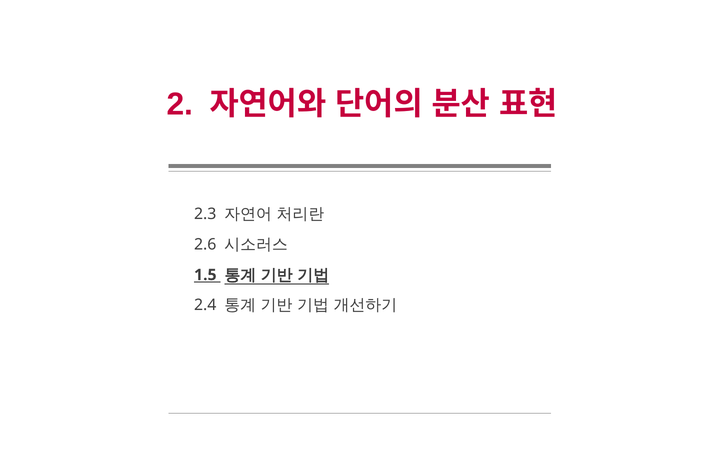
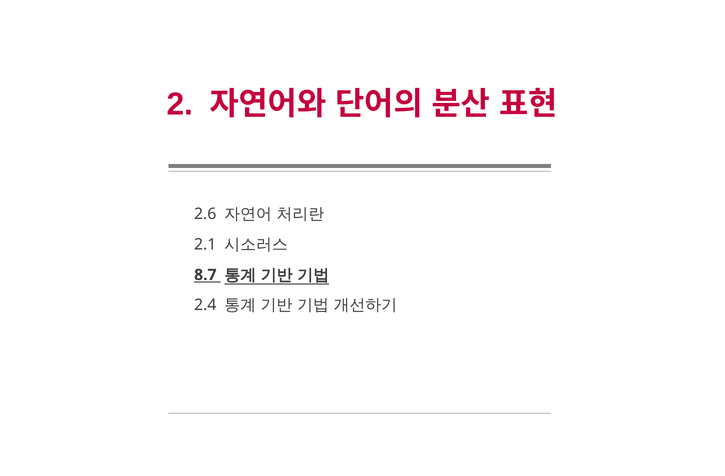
2.3: 2.3 -> 2.6
2.6: 2.6 -> 2.1
1.5: 1.5 -> 8.7
